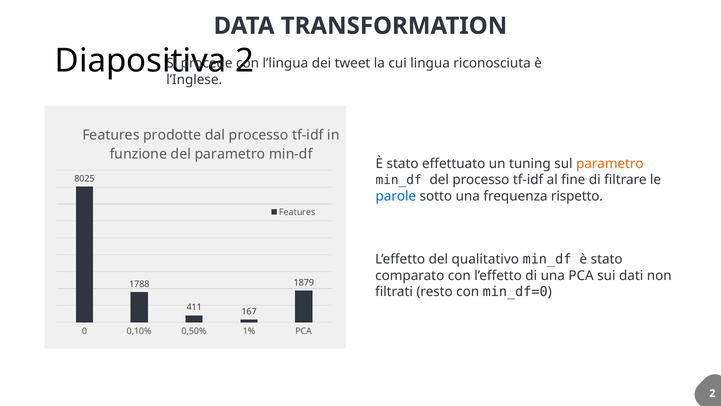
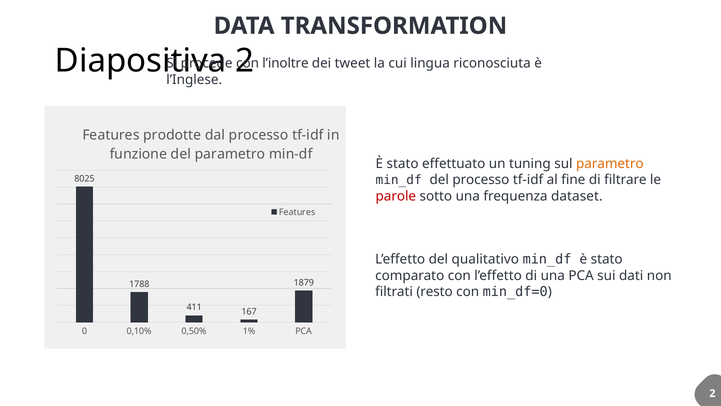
l’lingua: l’lingua -> l’inoltre
parole colour: blue -> red
rispetto: rispetto -> dataset
